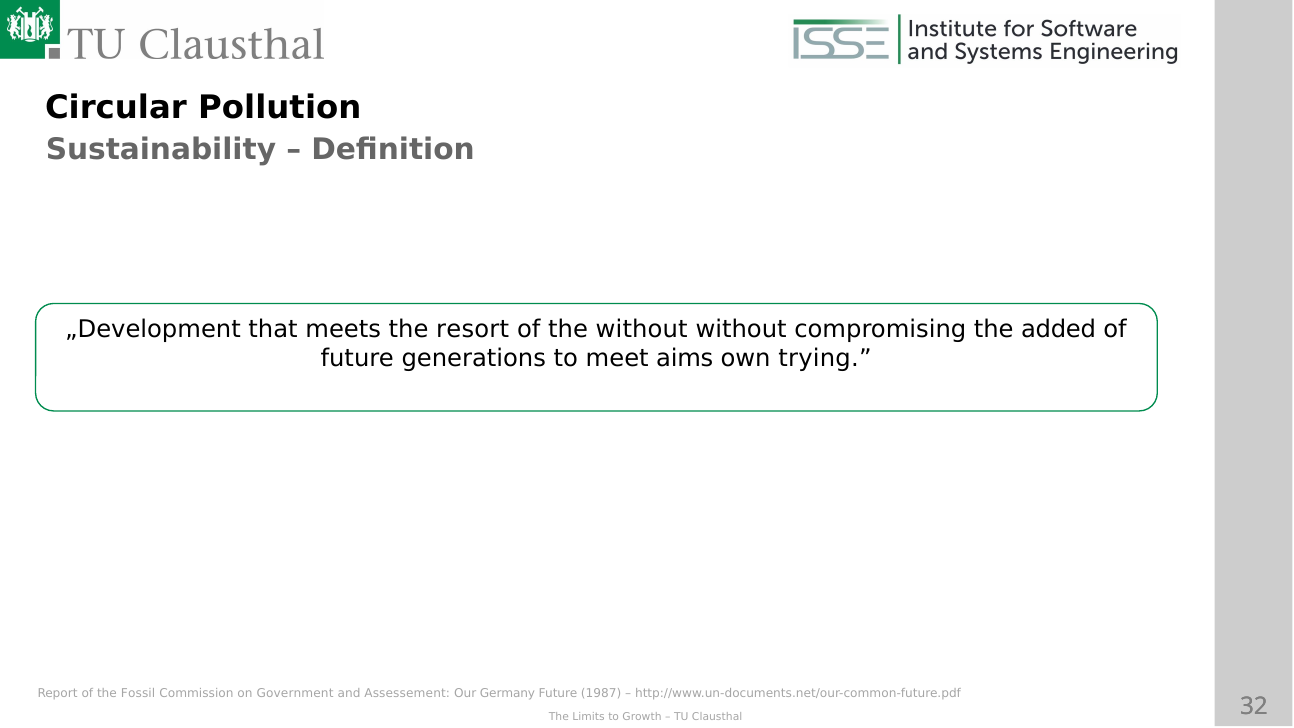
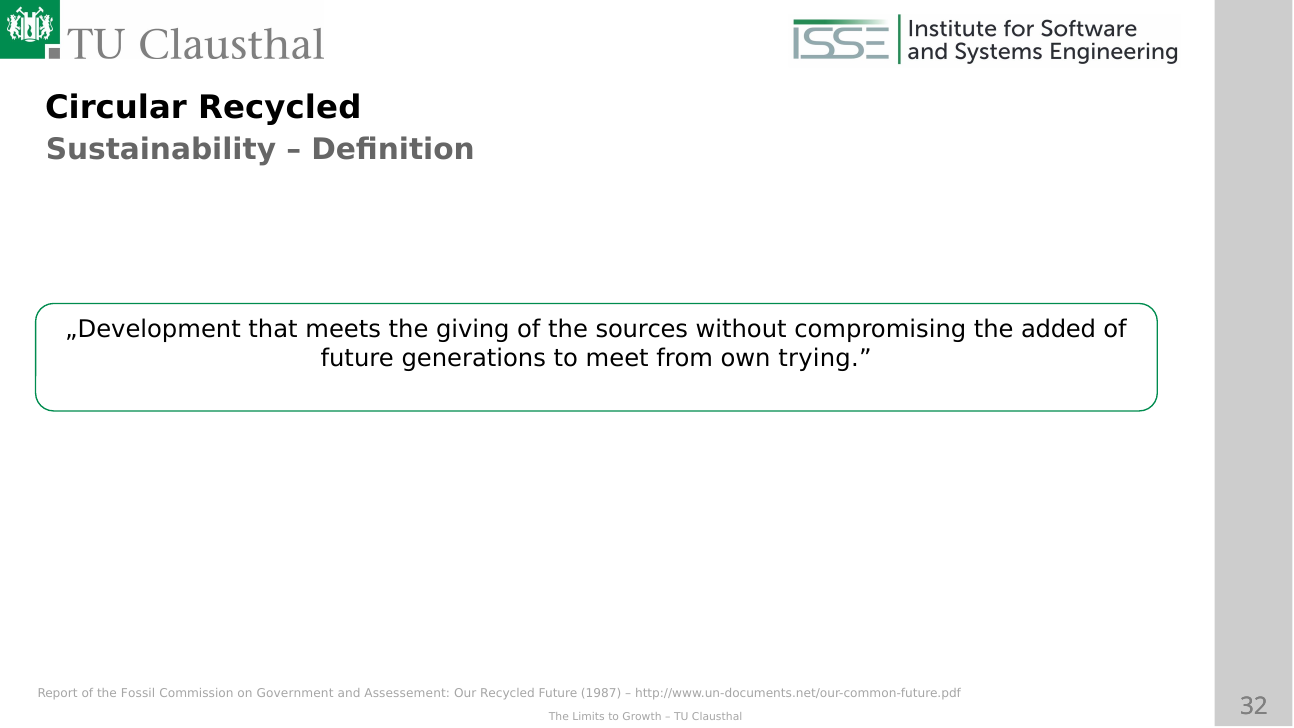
Circular Pollution: Pollution -> Recycled
resort: resort -> giving
the without: without -> sources
aims: aims -> from
Our Germany: Germany -> Recycled
